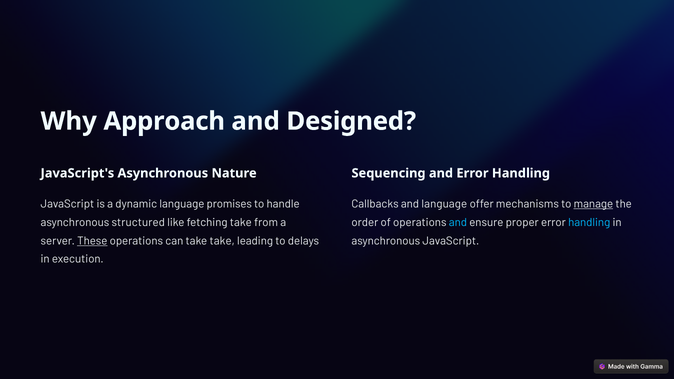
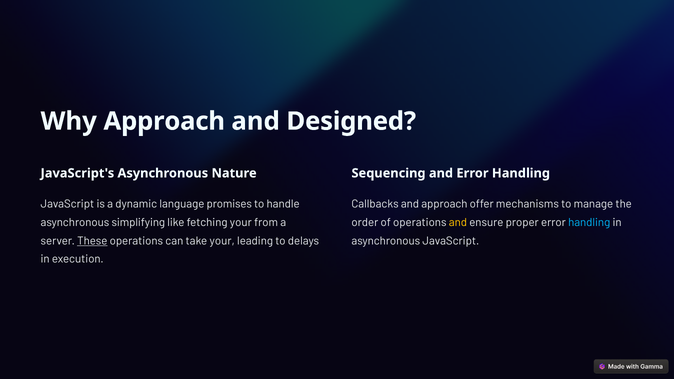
and language: language -> approach
manage underline: present -> none
structured: structured -> simplifying
fetching take: take -> your
and at (458, 222) colour: light blue -> yellow
take take: take -> your
